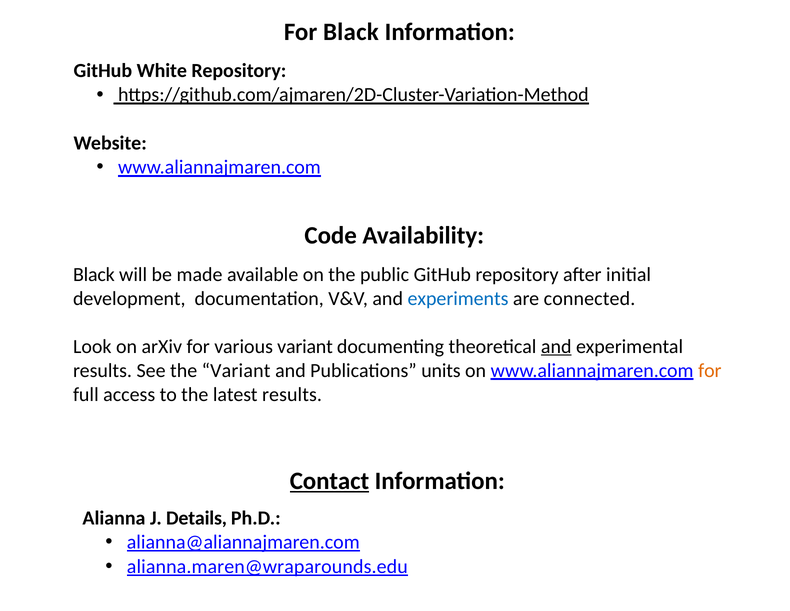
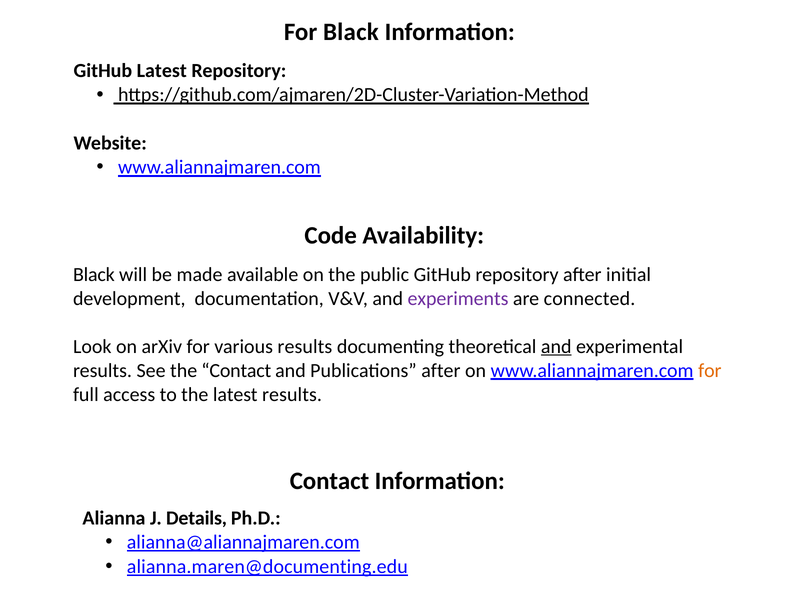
GitHub White: White -> Latest
experiments colour: blue -> purple
various variant: variant -> results
the Variant: Variant -> Contact
Publications units: units -> after
Contact at (329, 481) underline: present -> none
alianna.maren@wraparounds.edu: alianna.maren@wraparounds.edu -> alianna.maren@documenting.edu
